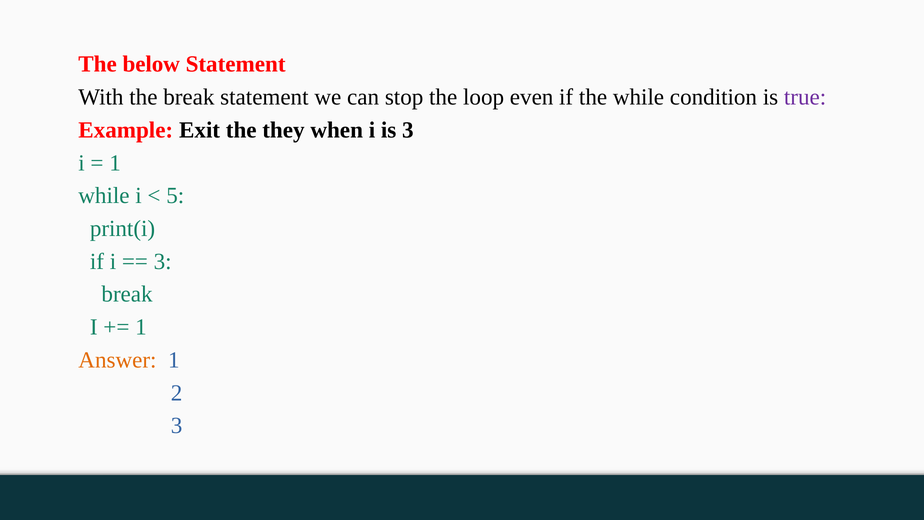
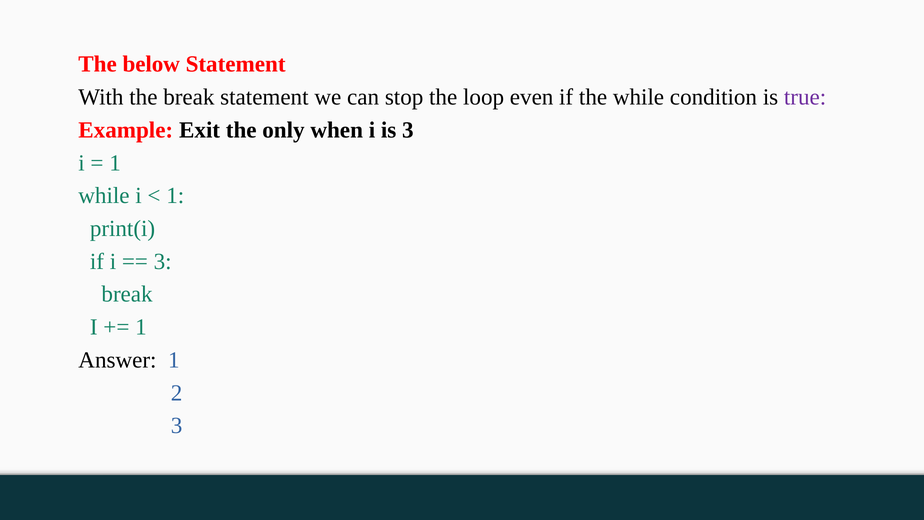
they: they -> only
5 at (175, 196): 5 -> 1
Answer colour: orange -> black
